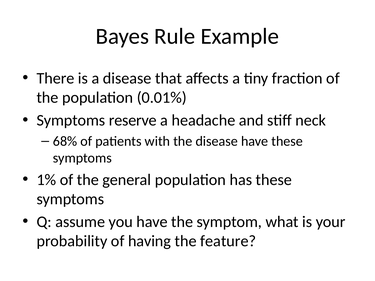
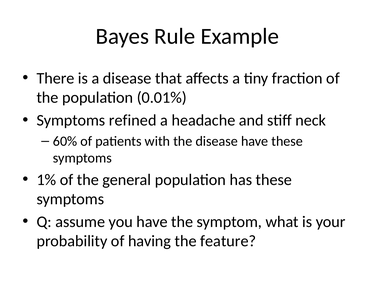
reserve: reserve -> refined
68%: 68% -> 60%
